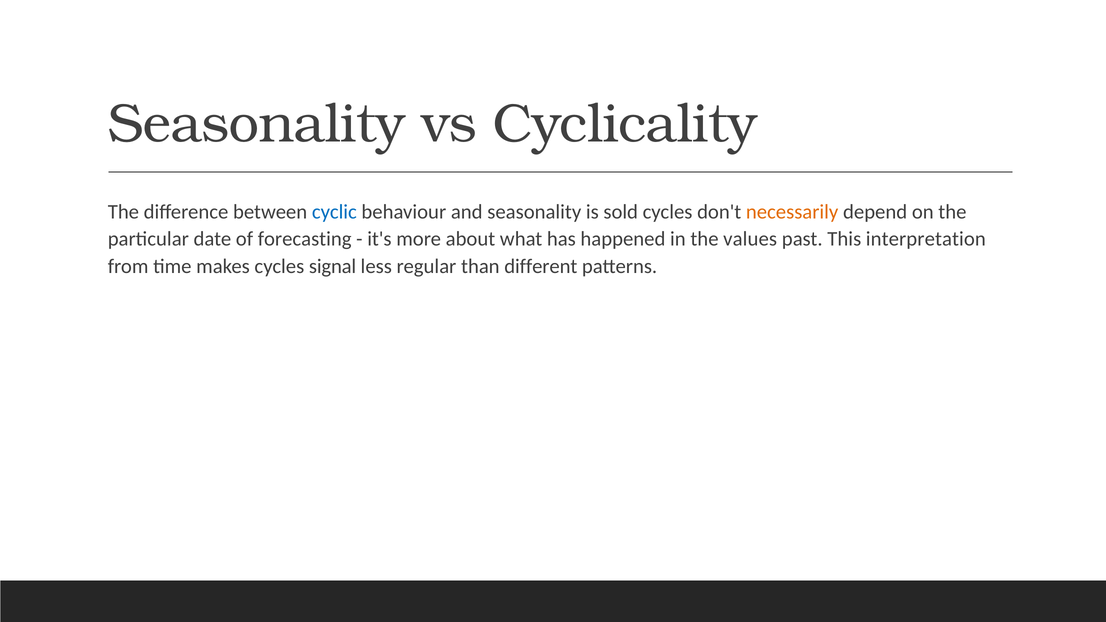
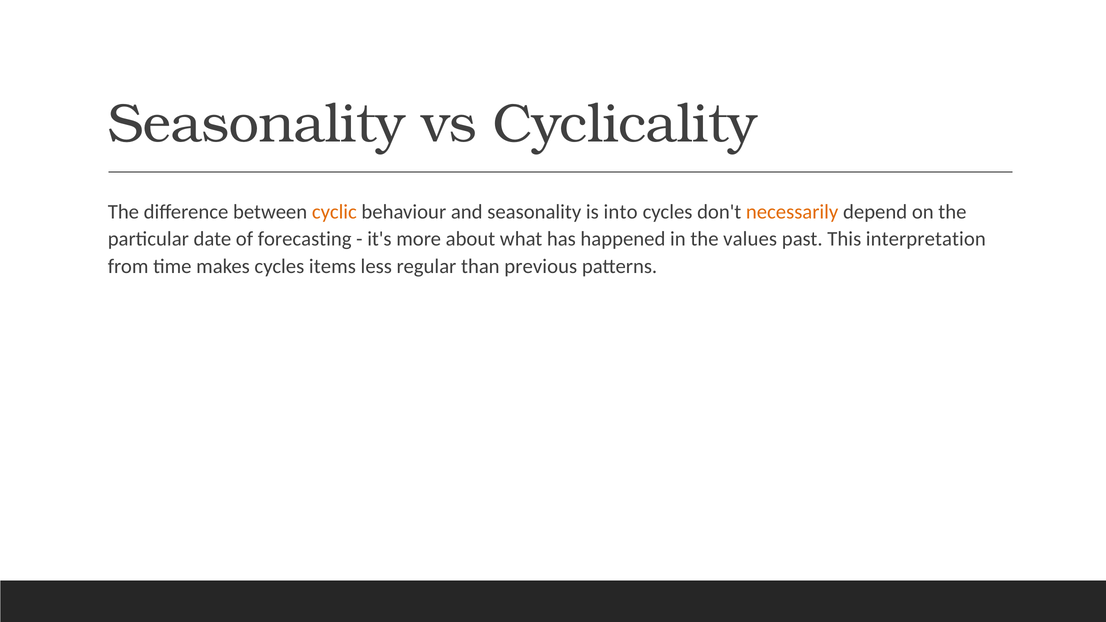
cyclic colour: blue -> orange
sold: sold -> into
signal: signal -> items
different: different -> previous
